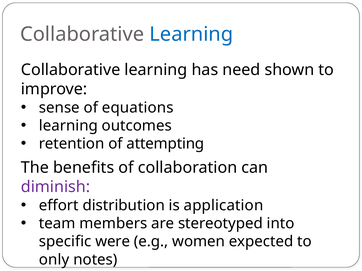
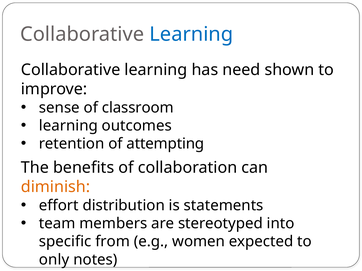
equations: equations -> classroom
diminish colour: purple -> orange
application: application -> statements
were: were -> from
